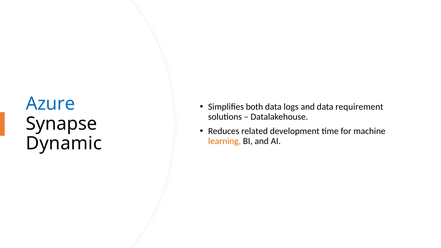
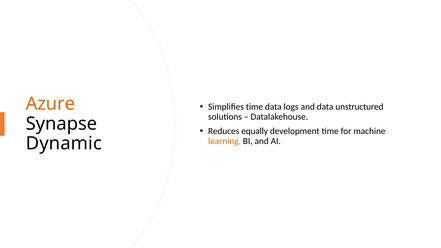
Azure colour: blue -> orange
Simplifies both: both -> time
requirement: requirement -> unstructured
related: related -> equally
